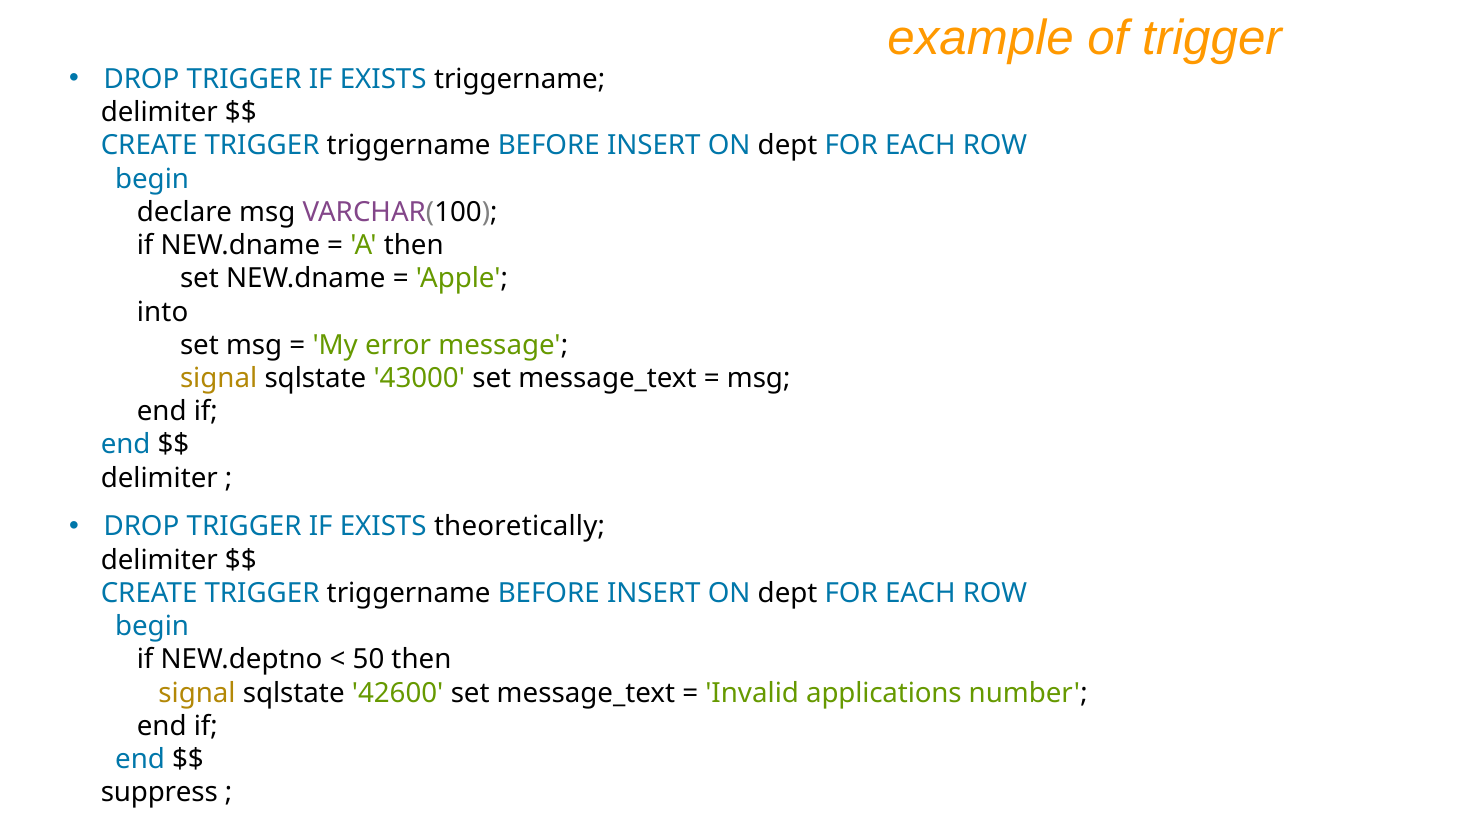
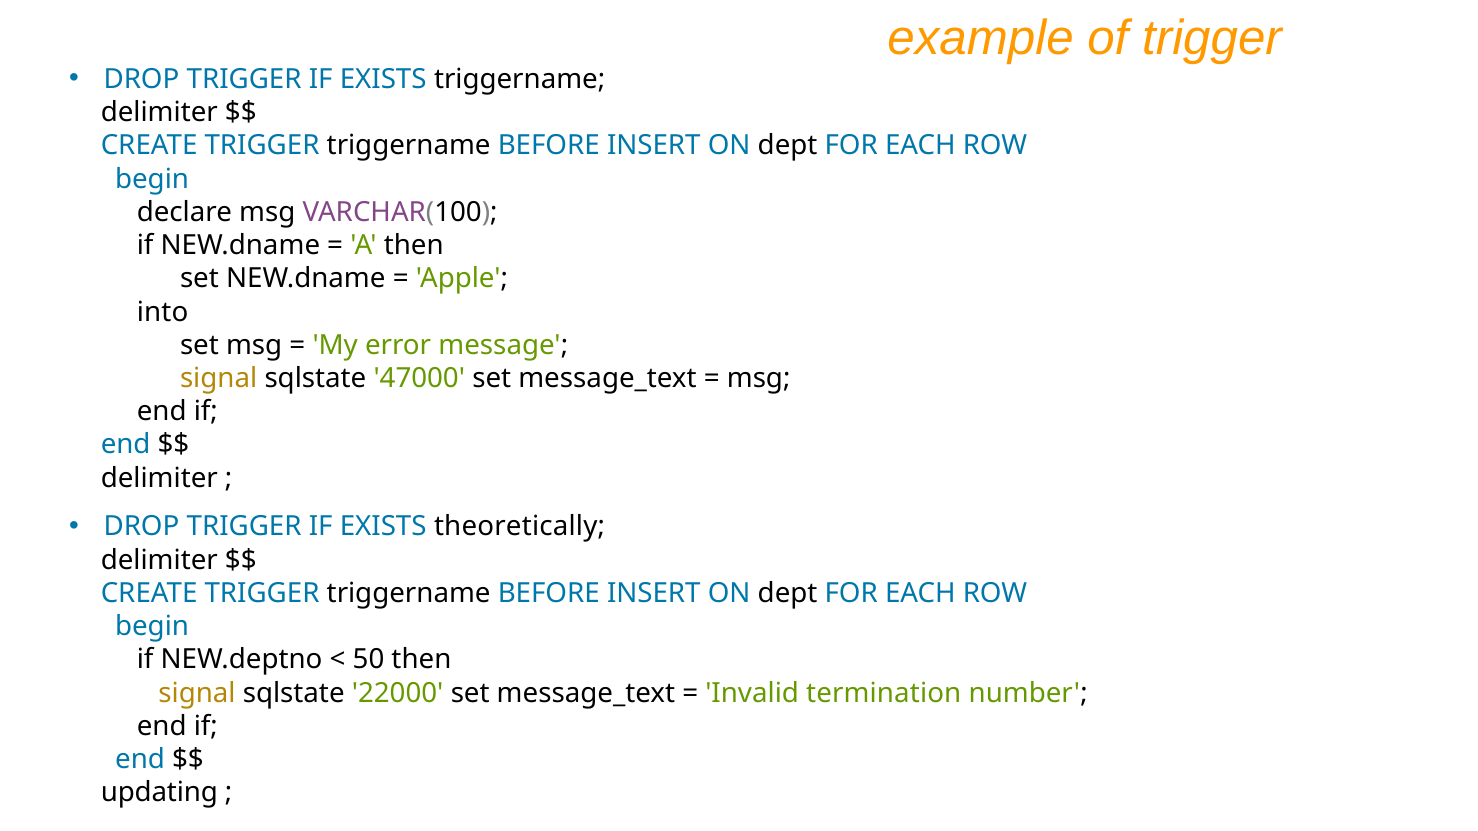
43000: 43000 -> 47000
42600: 42600 -> 22000
applications: applications -> termination
suppress: suppress -> updating
